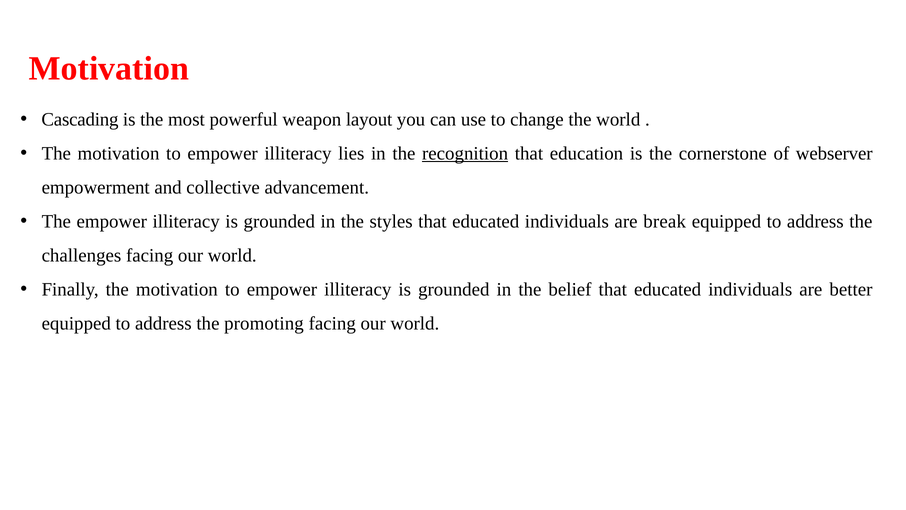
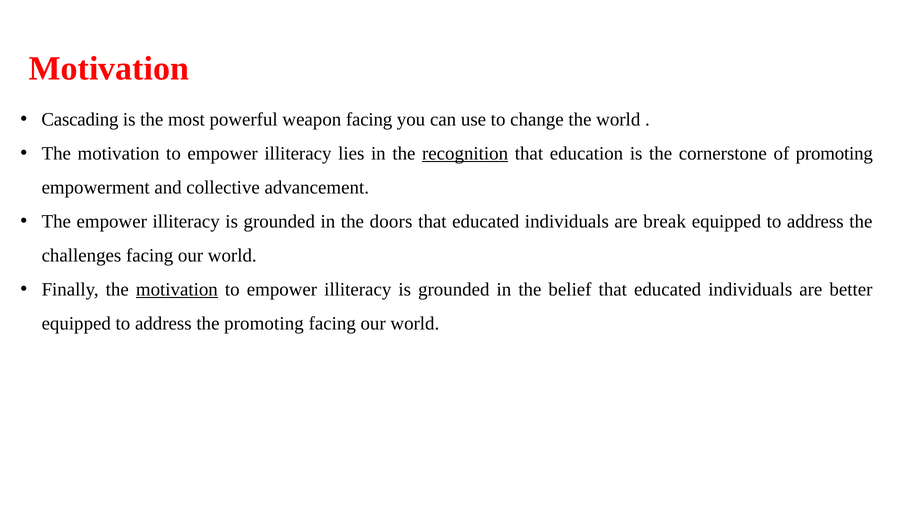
weapon layout: layout -> facing
of webserver: webserver -> promoting
styles: styles -> doors
motivation at (177, 289) underline: none -> present
